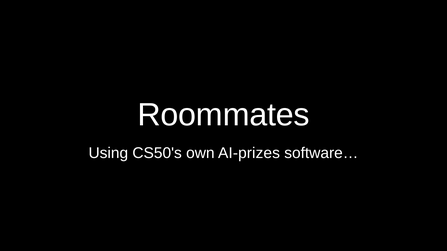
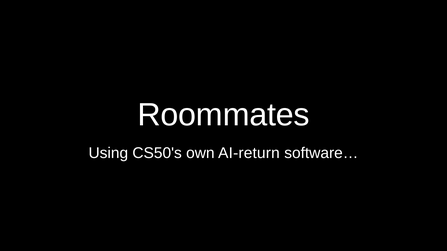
AI-prizes: AI-prizes -> AI-return
